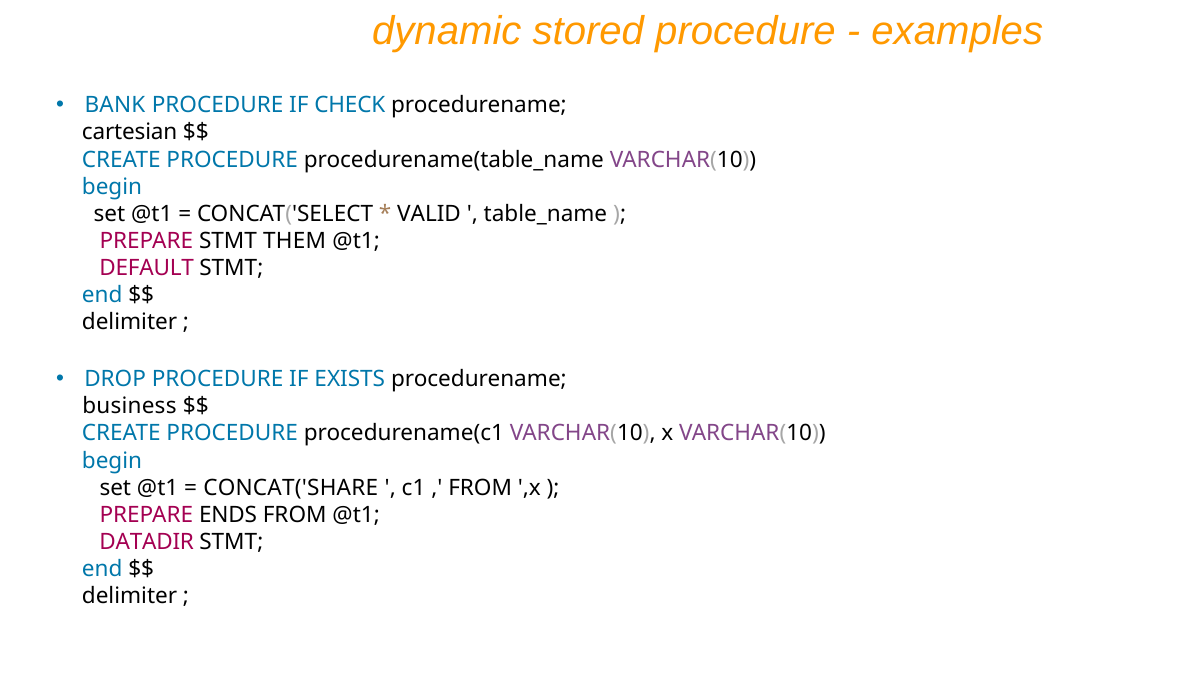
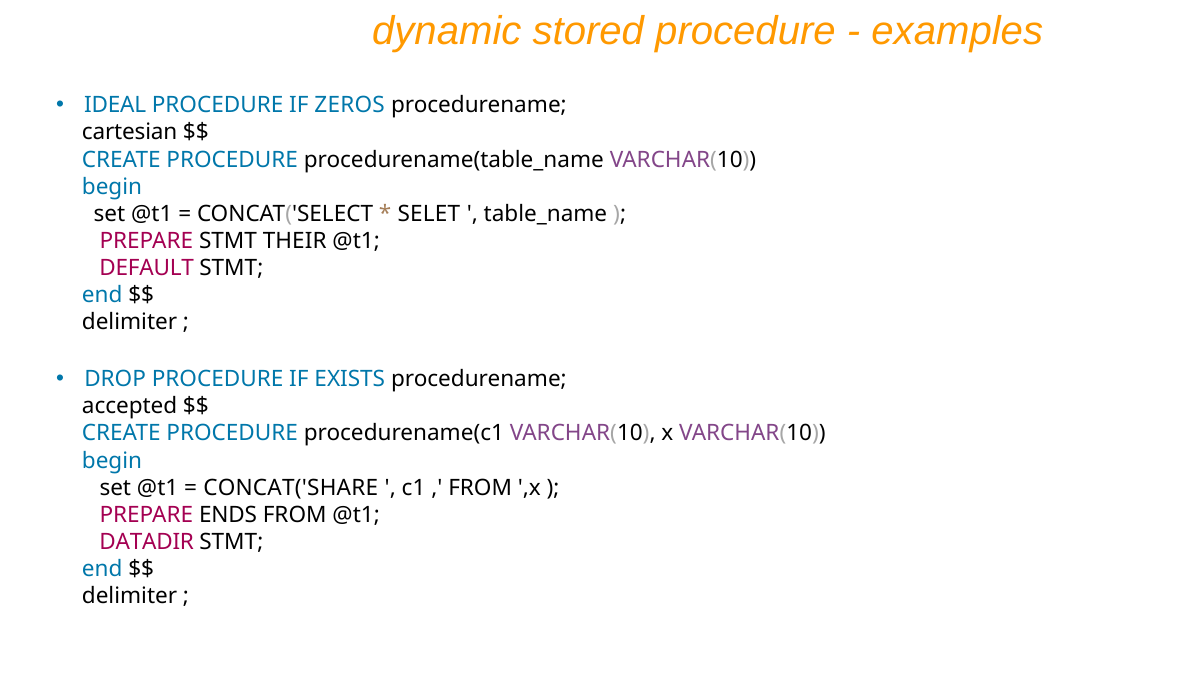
BANK: BANK -> IDEAL
CHECK: CHECK -> ZEROS
VALID: VALID -> SELET
THEM: THEM -> THEIR
business: business -> accepted
